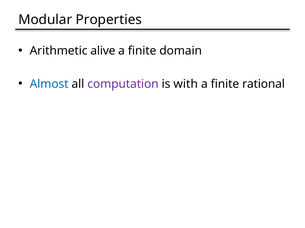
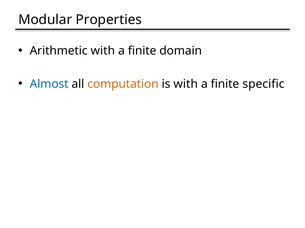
Arithmetic alive: alive -> with
computation colour: purple -> orange
rational: rational -> specific
